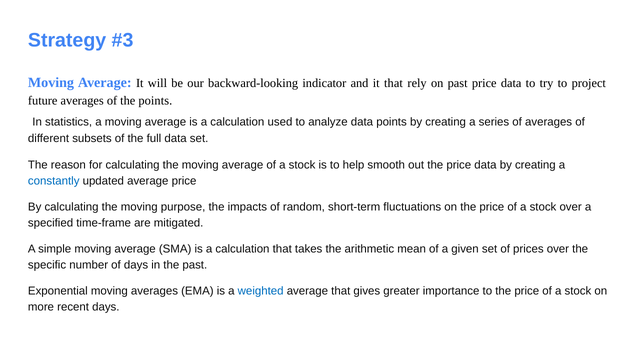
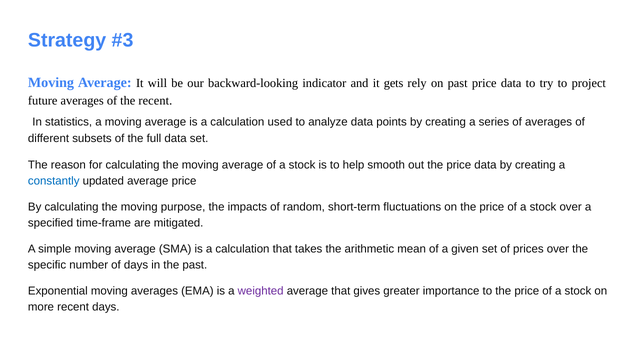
it that: that -> gets
the points: points -> recent
weighted colour: blue -> purple
